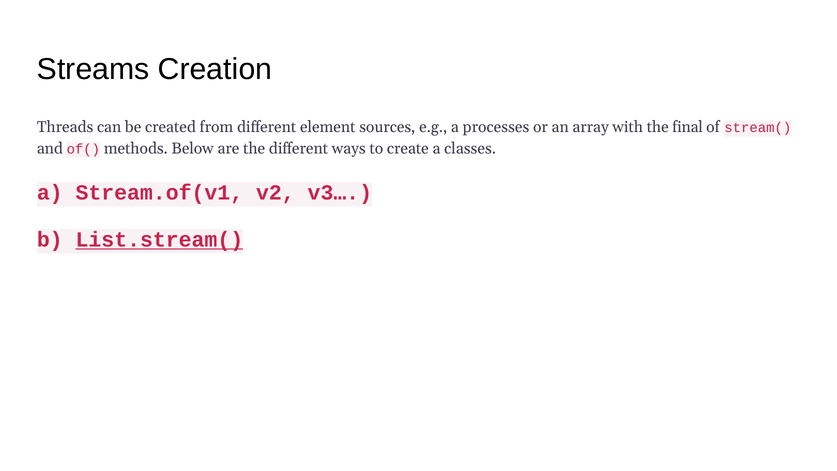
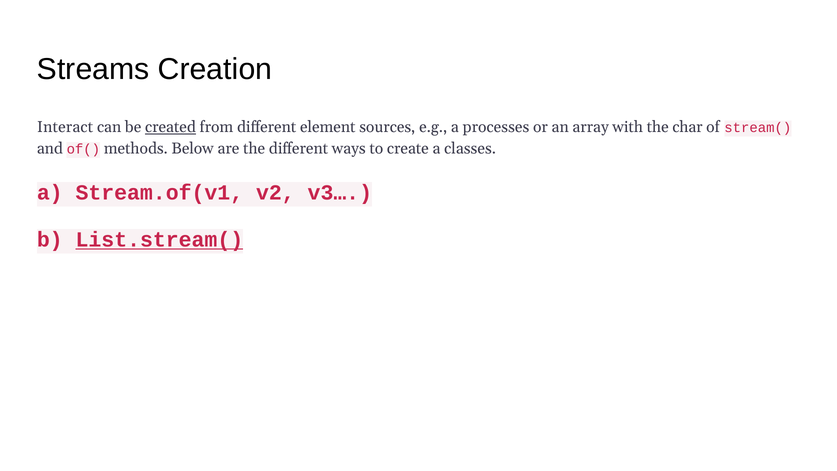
Threads: Threads -> Interact
created underline: none -> present
final: final -> char
